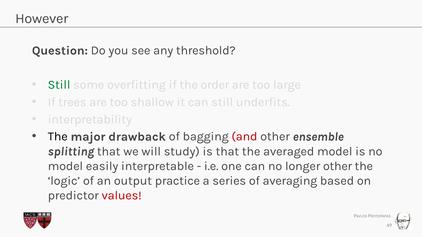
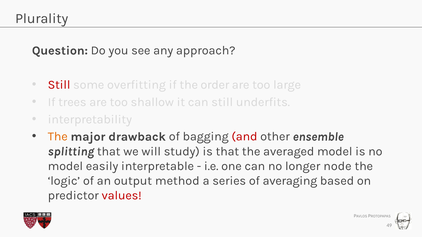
However: However -> Plurality
threshold: threshold -> approach
Still at (59, 85) colour: green -> red
The at (58, 137) colour: black -> orange
longer other: other -> node
practice: practice -> method
